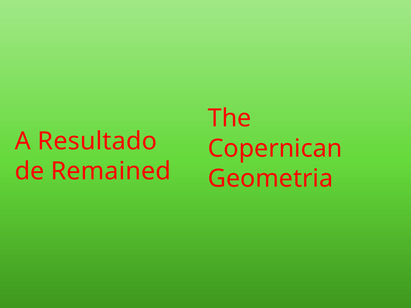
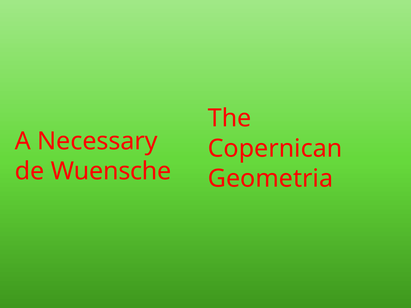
Resultado: Resultado -> Necessary
Remained: Remained -> Wuensche
